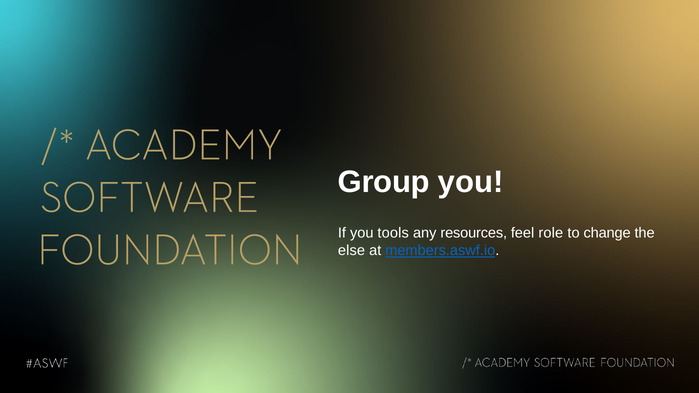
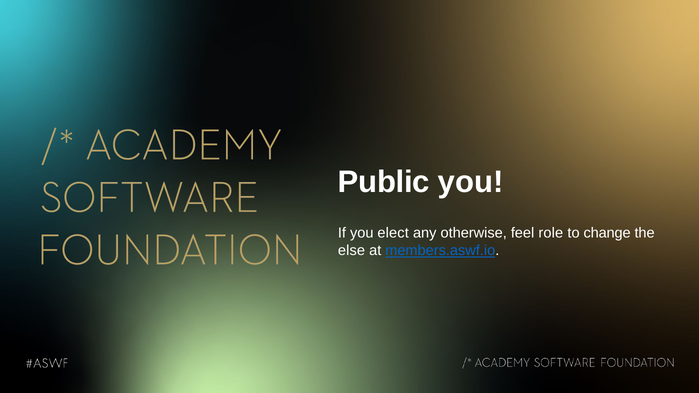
Group: Group -> Public
tools: tools -> elect
resources: resources -> otherwise
